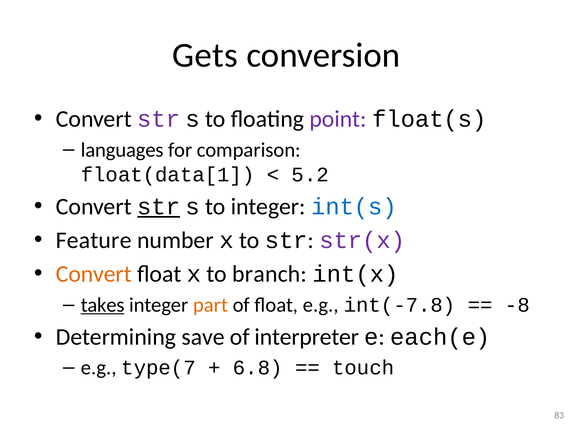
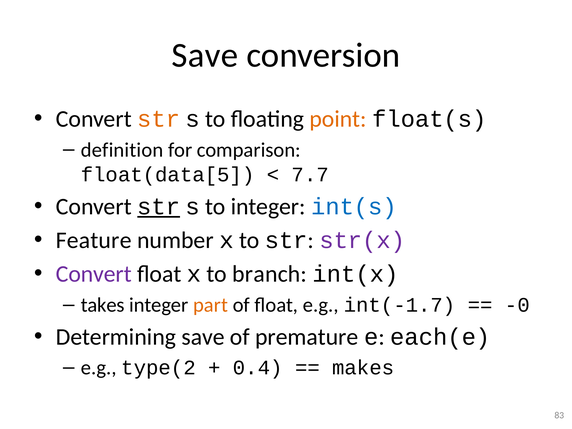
Gets at (205, 55): Gets -> Save
str at (159, 119) colour: purple -> orange
point colour: purple -> orange
languages: languages -> definition
float(data[1: float(data[1 -> float(data[5
5.2: 5.2 -> 7.7
Convert at (94, 274) colour: orange -> purple
takes underline: present -> none
int(-7.8: int(-7.8 -> int(-1.7
-8: -8 -> -0
interpreter: interpreter -> premature
type(7: type(7 -> type(2
6.8: 6.8 -> 0.4
touch: touch -> makes
